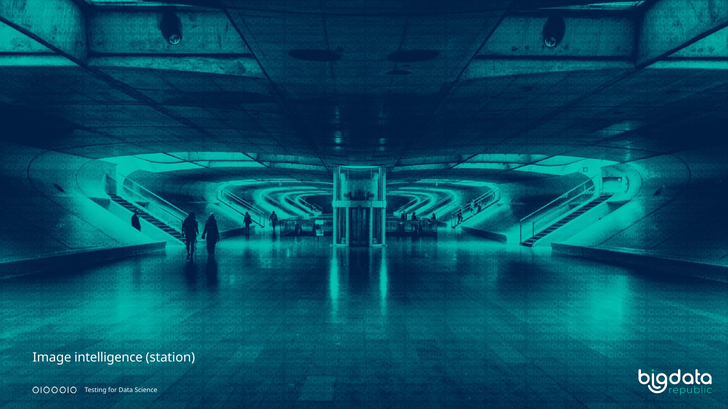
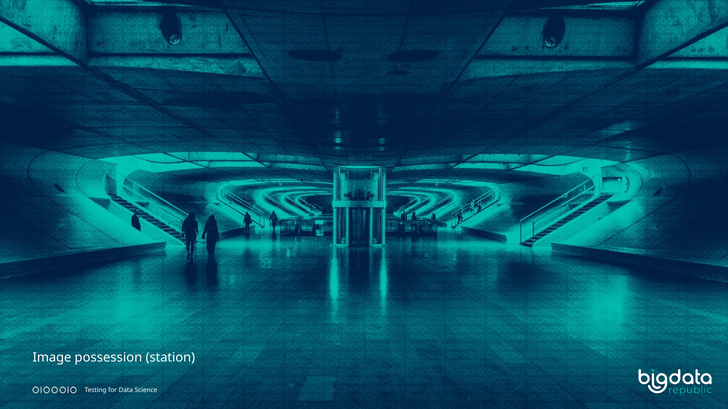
intelligence: intelligence -> possession
